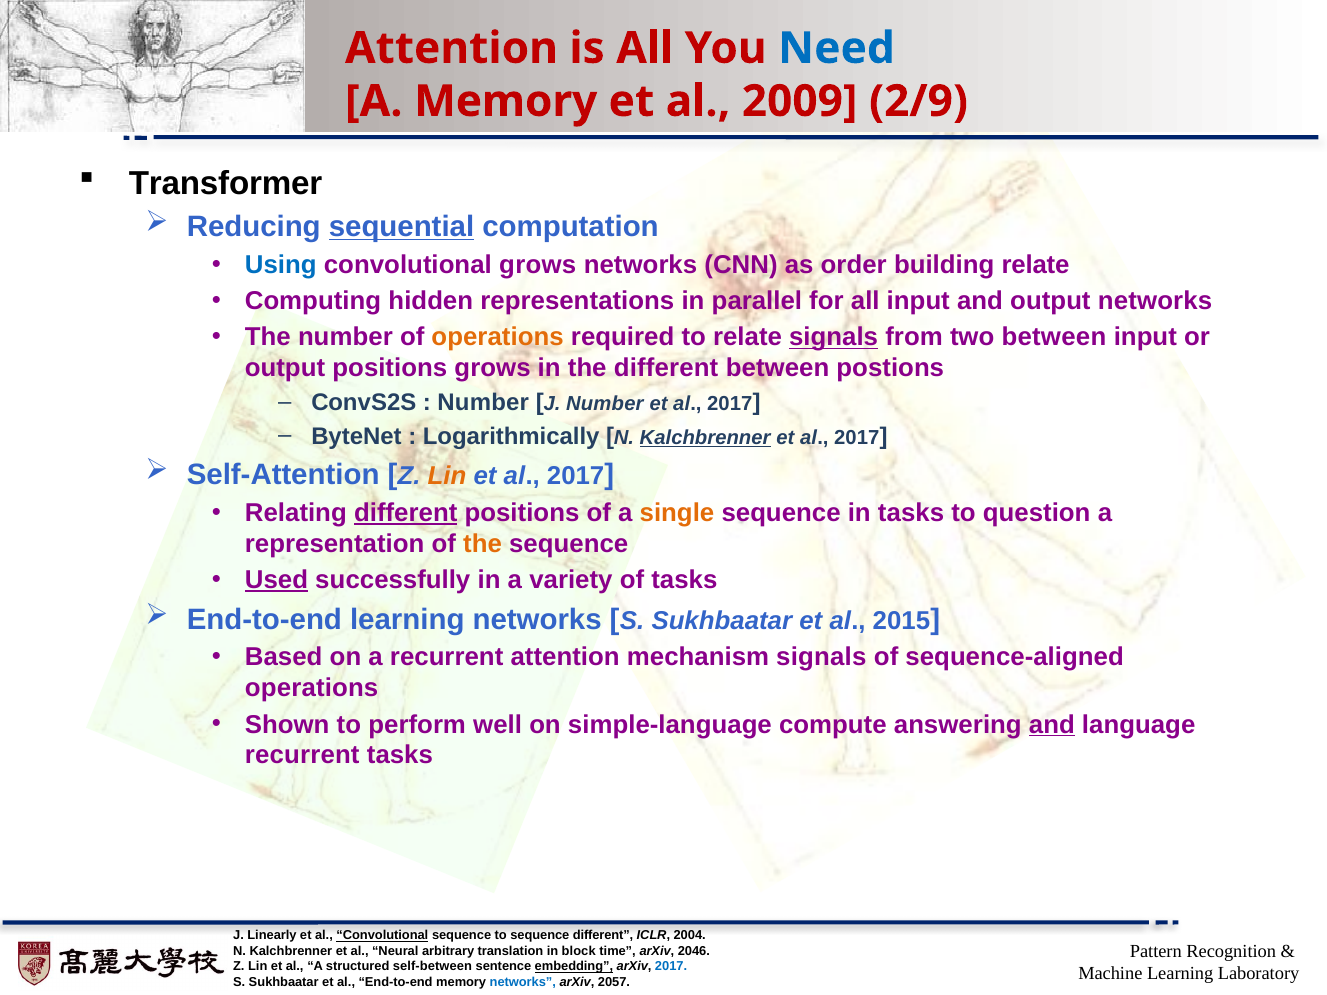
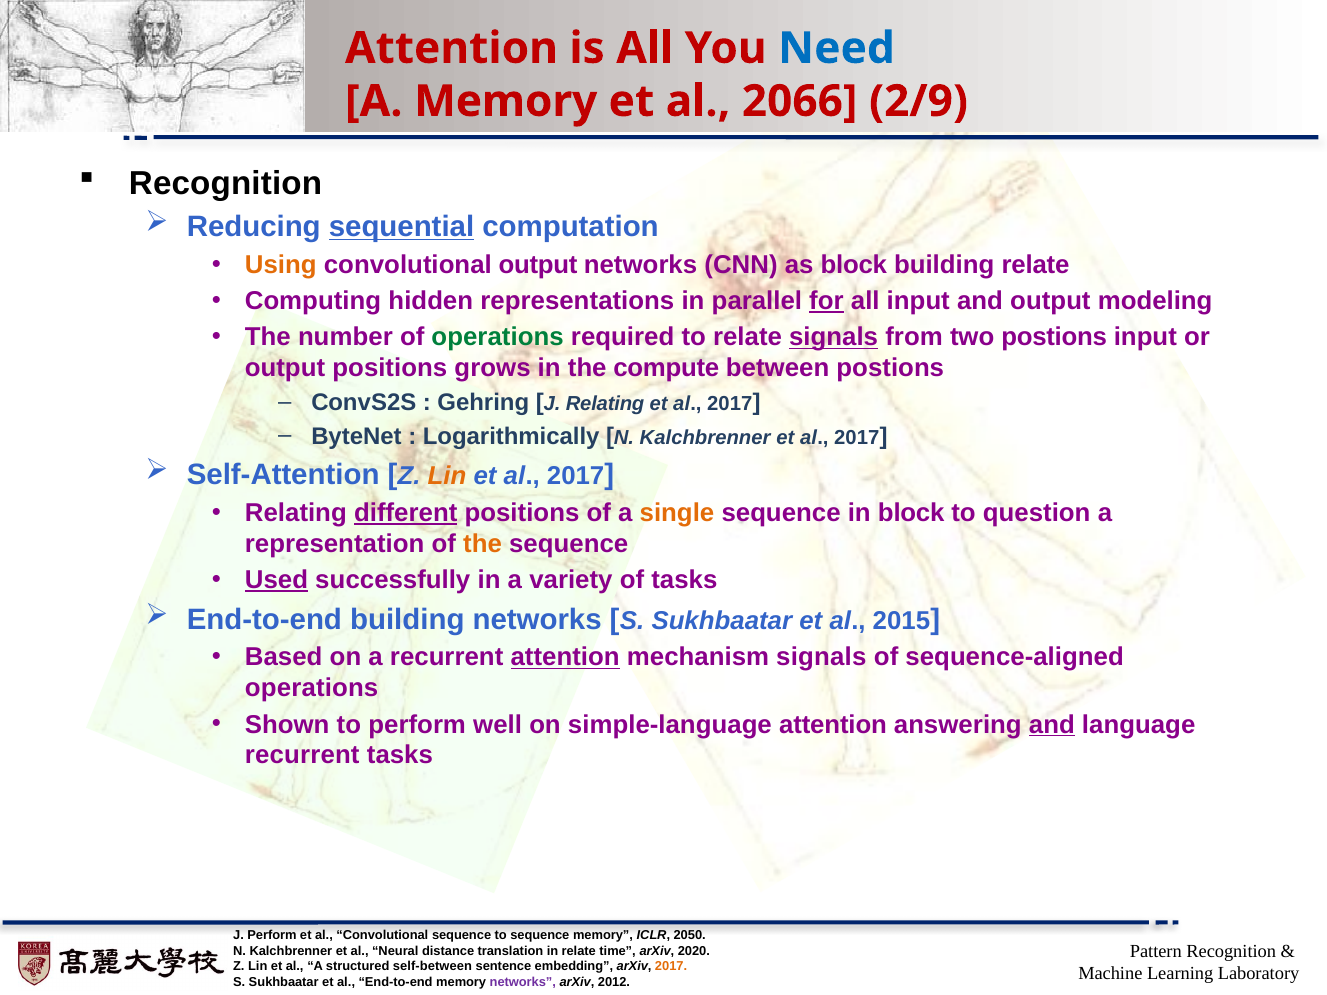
2009: 2009 -> 2066
Transformer at (226, 184): Transformer -> Recognition
Using colour: blue -> orange
convolutional grows: grows -> output
as order: order -> block
for underline: none -> present
output networks: networks -> modeling
operations at (498, 337) colour: orange -> green
two between: between -> postions
the different: different -> compute
Number at (483, 403): Number -> Gehring
J Number: Number -> Relating
Kalchbrenner at (705, 438) underline: present -> none
in tasks: tasks -> block
End-to-end learning: learning -> building
attention at (565, 658) underline: none -> present
simple-language compute: compute -> attention
J Linearly: Linearly -> Perform
Convolutional at (382, 936) underline: present -> none
sequence different: different -> memory
2004: 2004 -> 2050
arbitrary: arbitrary -> distance
in block: block -> relate
2046: 2046 -> 2020
embedding underline: present -> none
2017 at (671, 967) colour: blue -> orange
networks at (523, 982) colour: blue -> purple
2057: 2057 -> 2012
